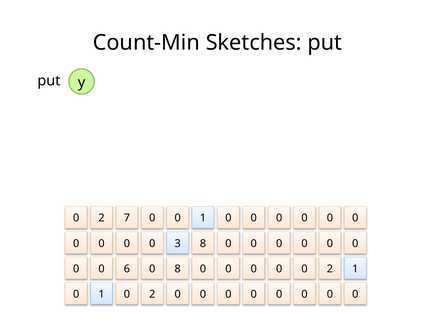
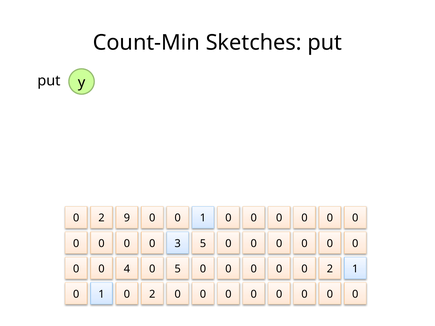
7: 7 -> 9
3 8: 8 -> 5
6: 6 -> 4
0 8: 8 -> 5
